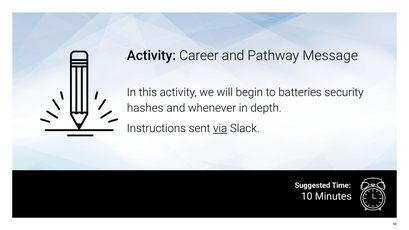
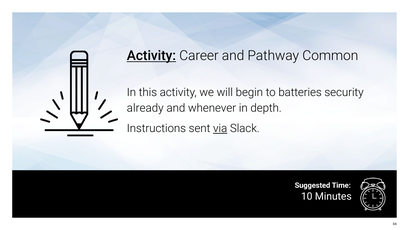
Activity at (151, 56) underline: none -> present
Message: Message -> Common
hashes: hashes -> already
